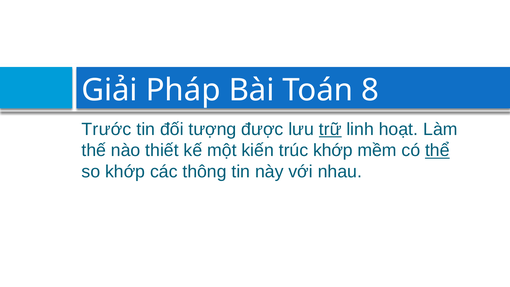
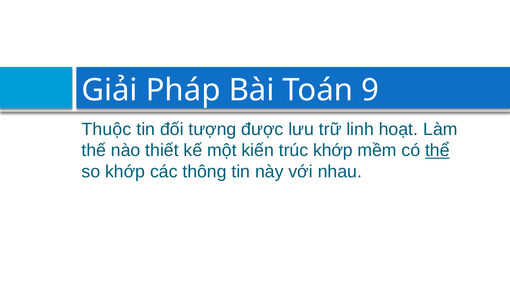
8: 8 -> 9
Trước: Trước -> Thuộc
trữ underline: present -> none
